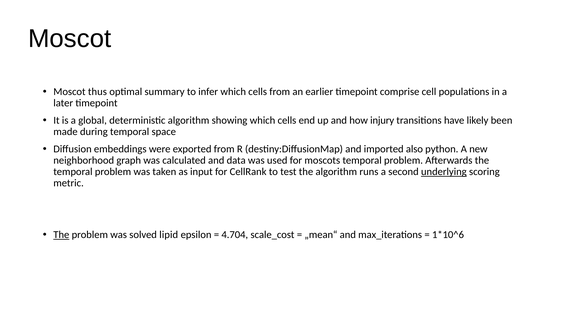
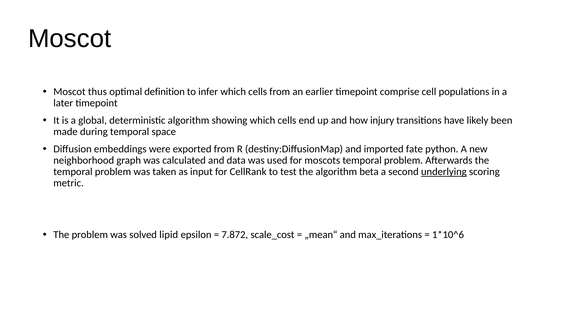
summary: summary -> definition
also: also -> fate
runs: runs -> beta
The at (61, 235) underline: present -> none
4.704: 4.704 -> 7.872
